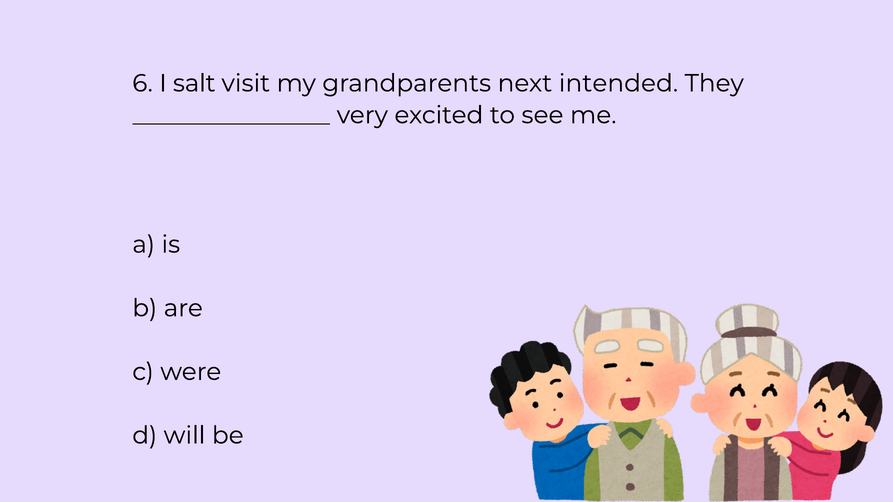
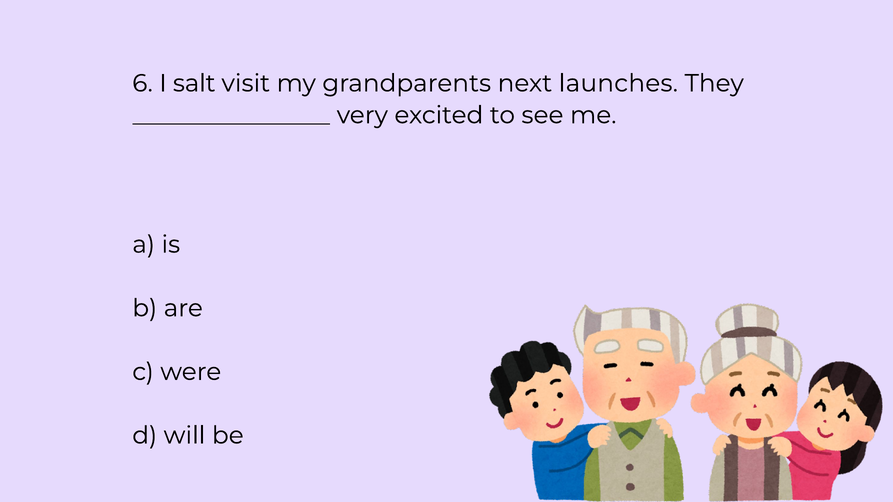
intended: intended -> launches
